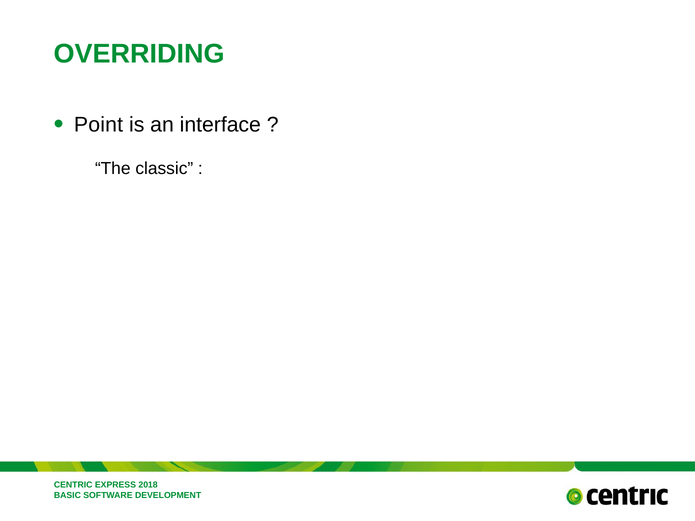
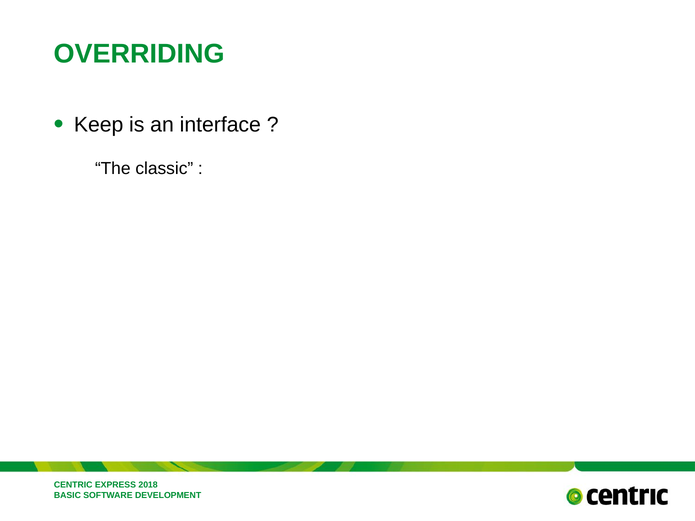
Point: Point -> Keep
